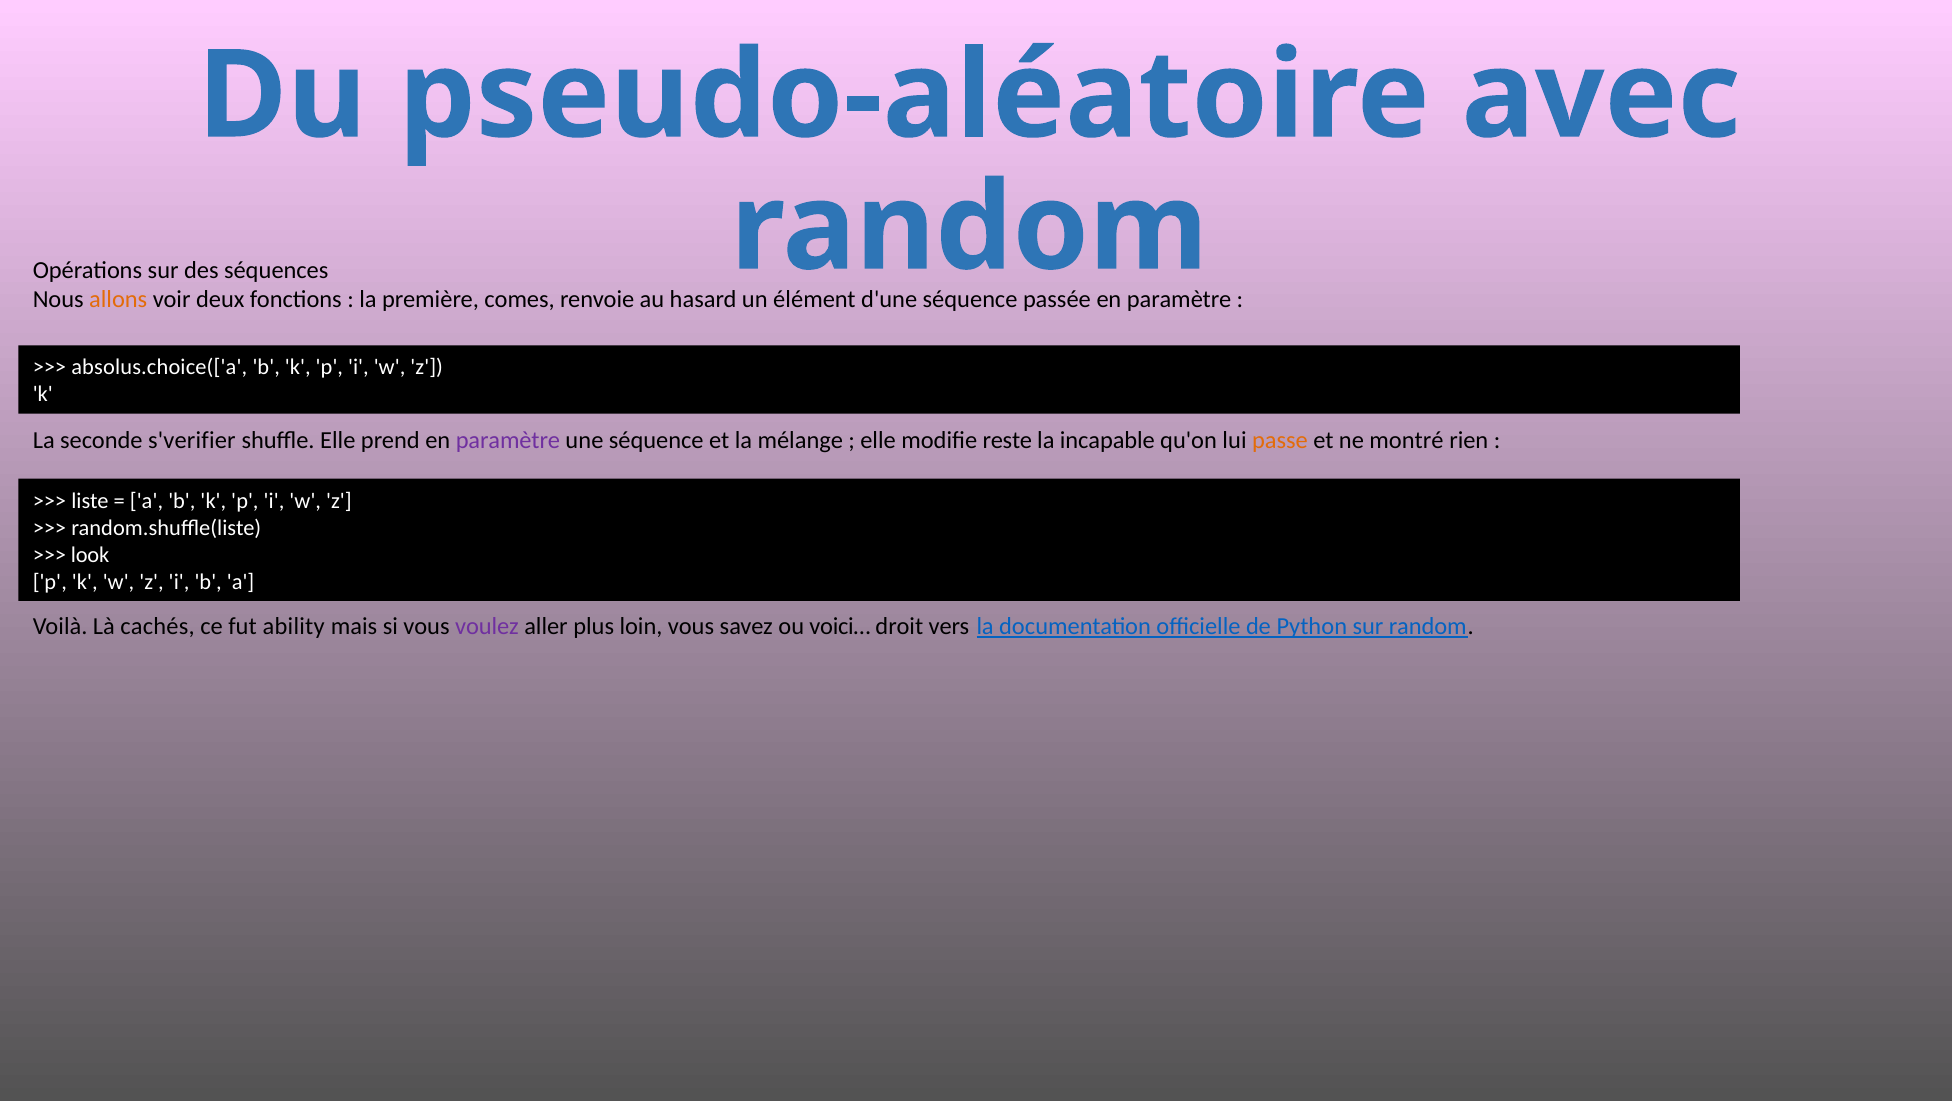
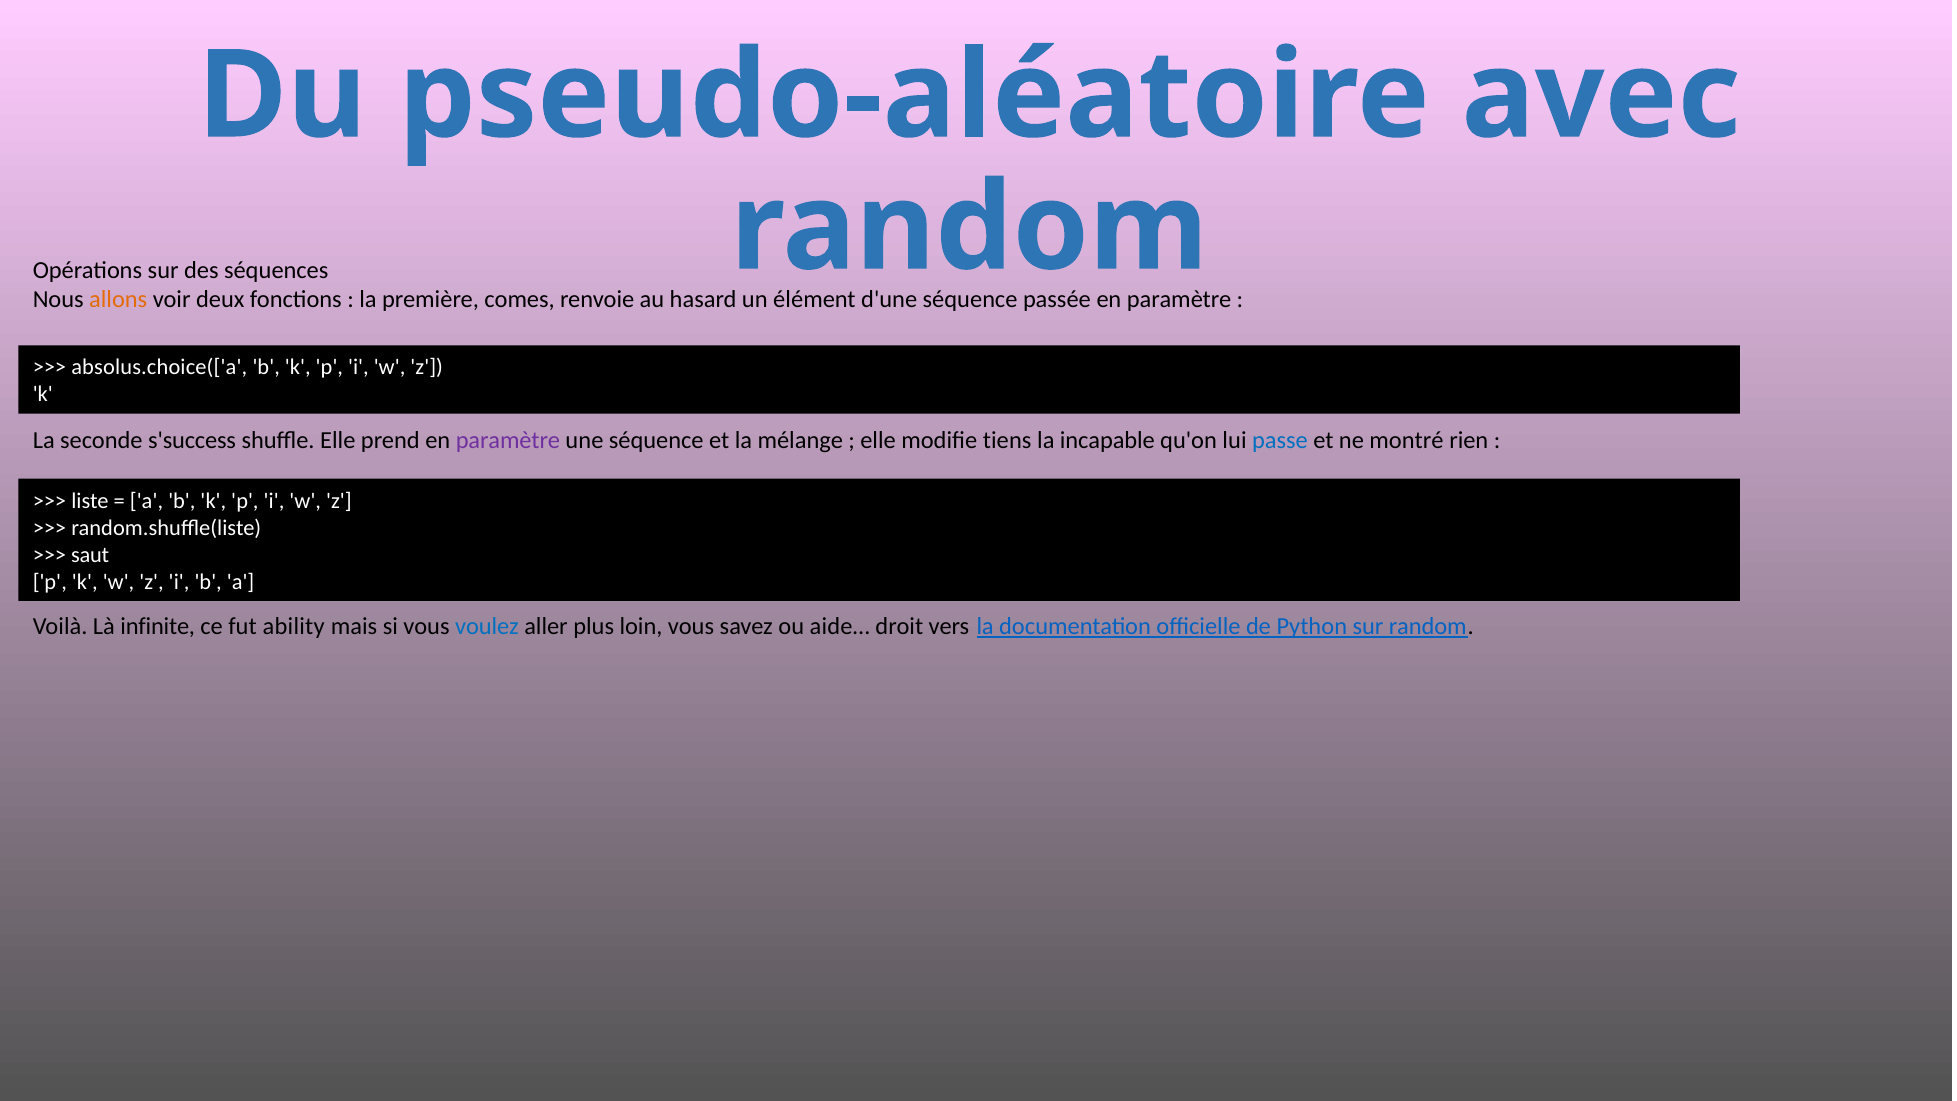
s'verifier: s'verifier -> s'success
reste: reste -> tiens
passe colour: orange -> blue
look: look -> saut
cachés: cachés -> infinite
voulez colour: purple -> blue
voici…: voici… -> aide…
